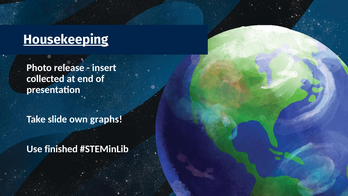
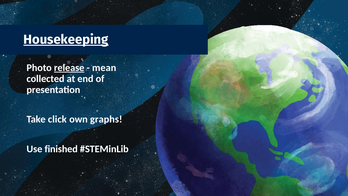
release underline: none -> present
insert: insert -> mean
slide: slide -> click
